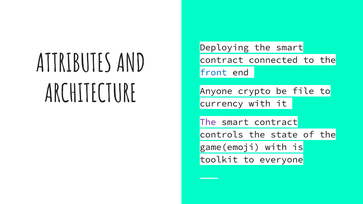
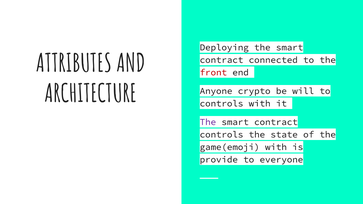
front colour: blue -> red
file: file -> will
currency at (222, 104): currency -> controls
toolkit: toolkit -> provide
